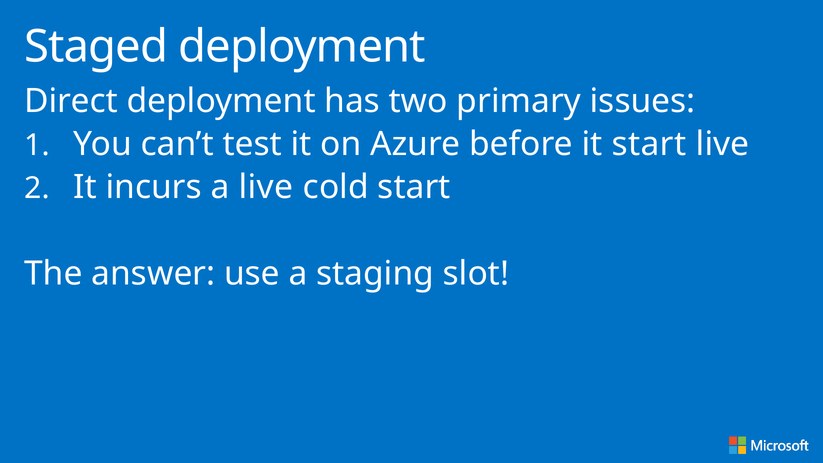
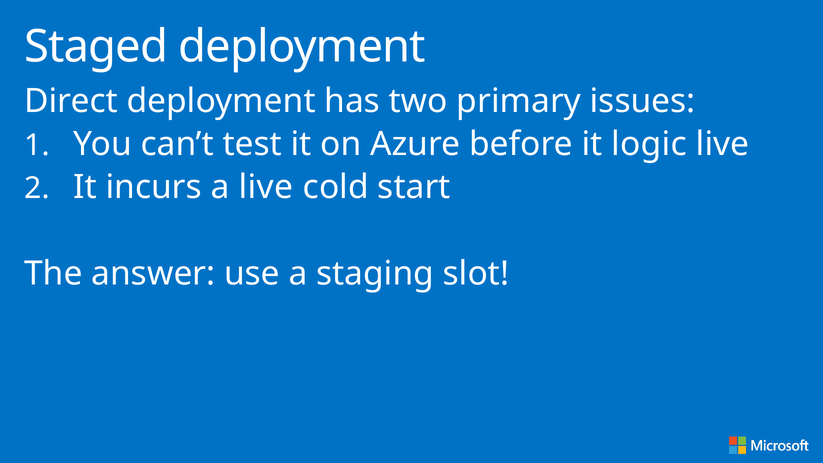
it start: start -> logic
